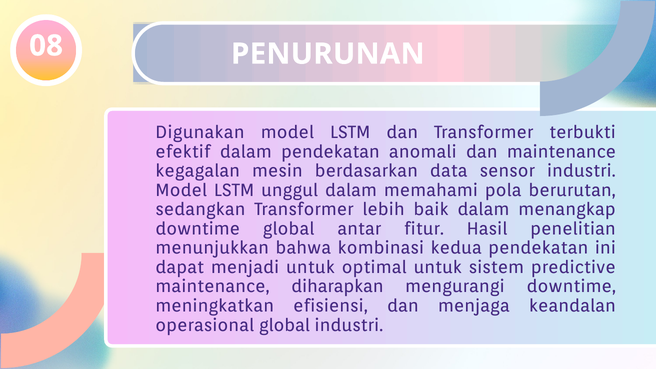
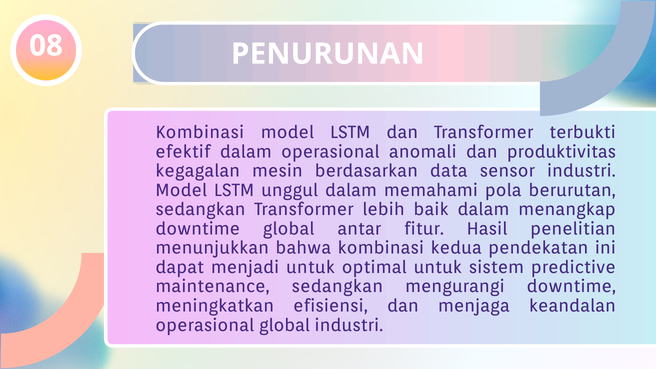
Digunakan at (200, 132): Digunakan -> Kombinasi
dalam pendekatan: pendekatan -> operasional
dan maintenance: maintenance -> produktivitas
maintenance diharapkan: diharapkan -> sedangkan
